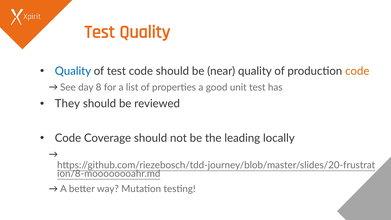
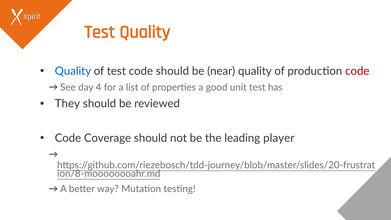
code at (357, 71) colour: orange -> red
8: 8 -> 4
locally: locally -> player
